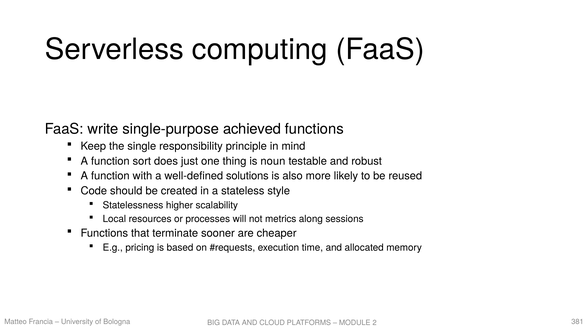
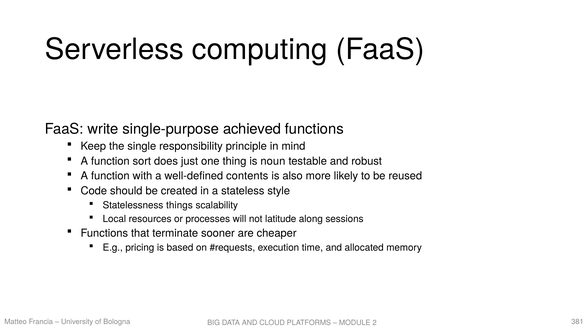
solutions: solutions -> contents
higher: higher -> things
metrics: metrics -> latitude
